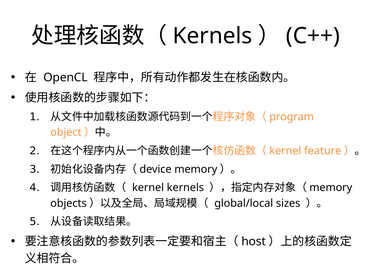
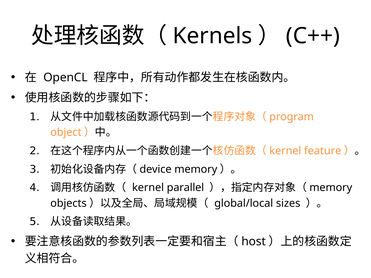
kernel kernels: kernels -> parallel
